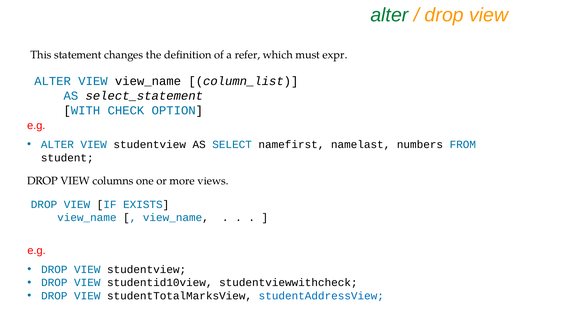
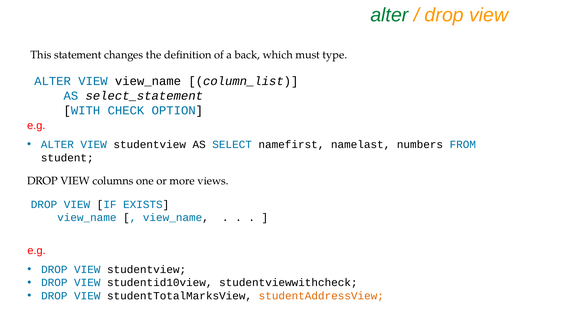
refer: refer -> back
expr: expr -> type
studentAddressView colour: blue -> orange
